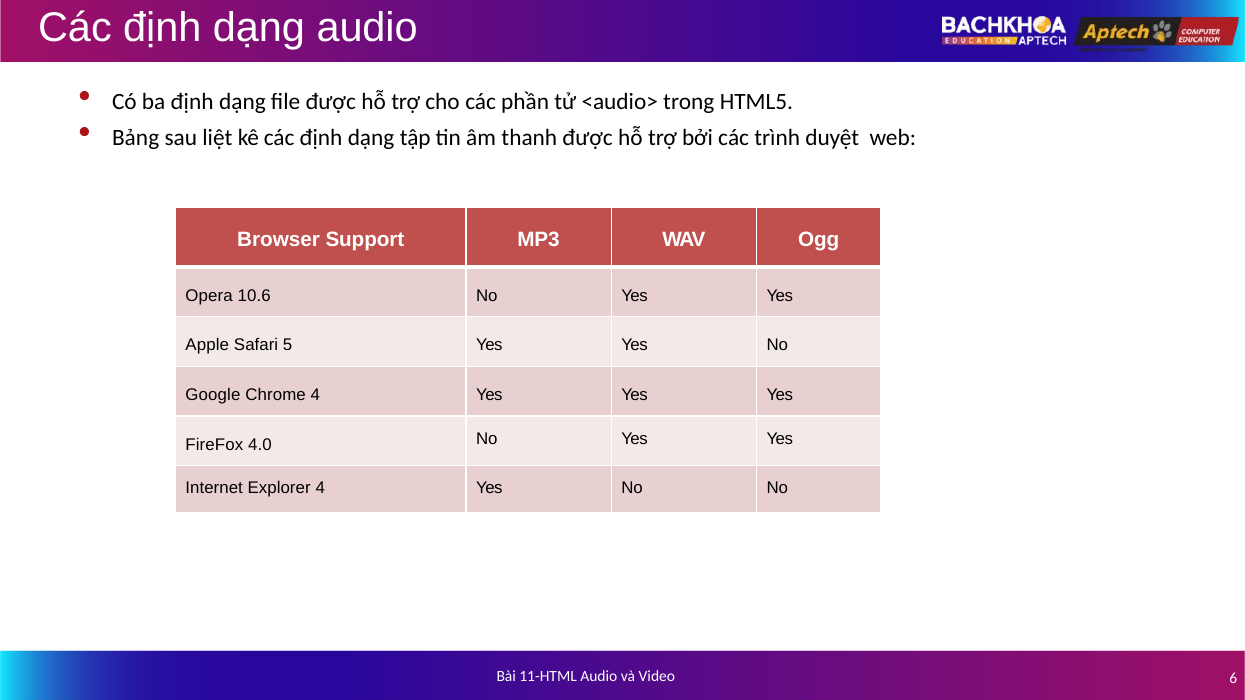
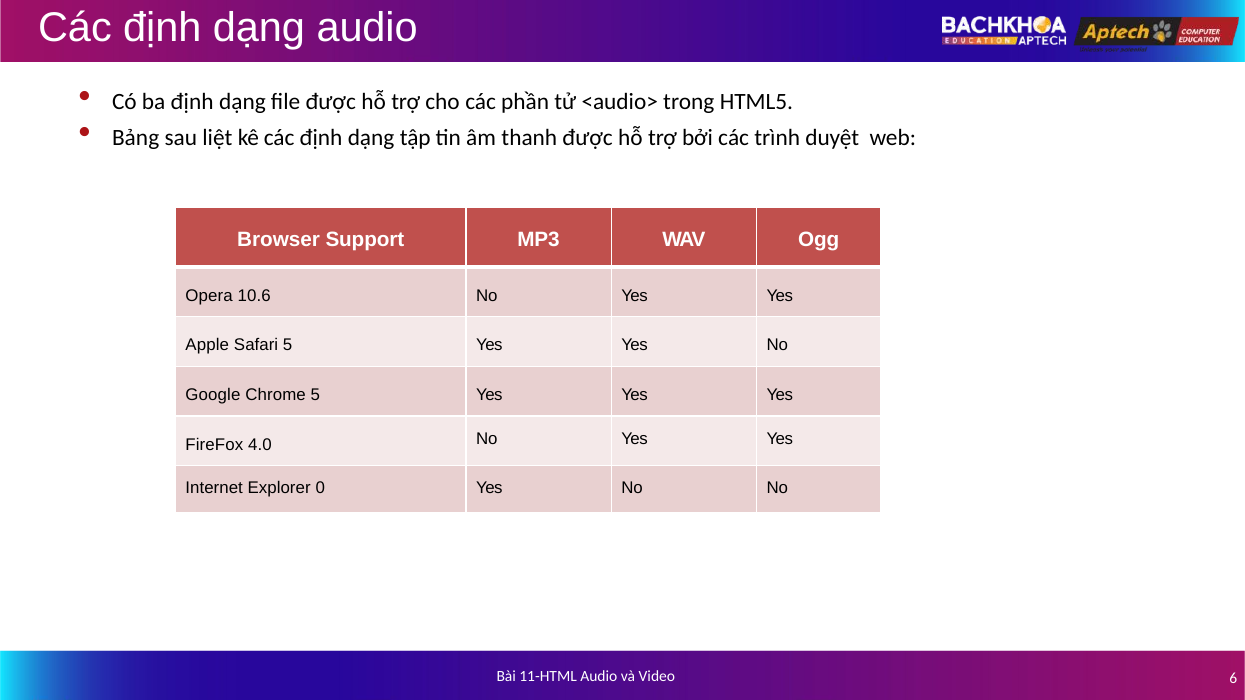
Chrome 4: 4 -> 5
Explorer 4: 4 -> 0
